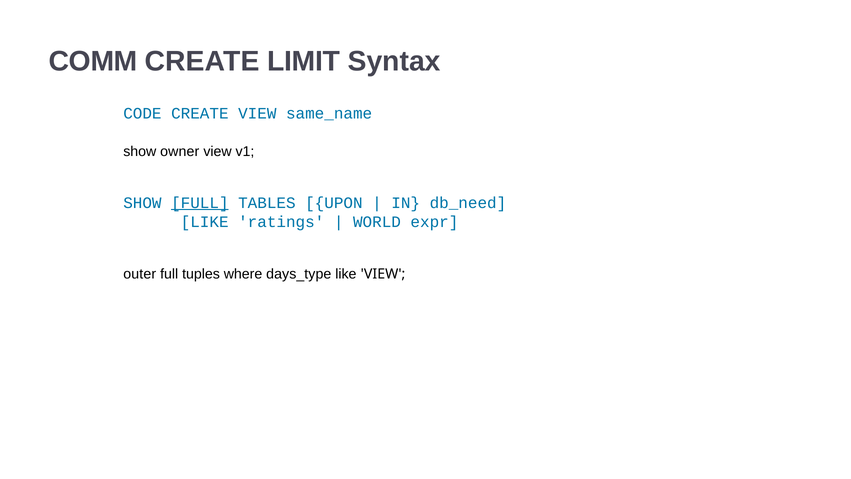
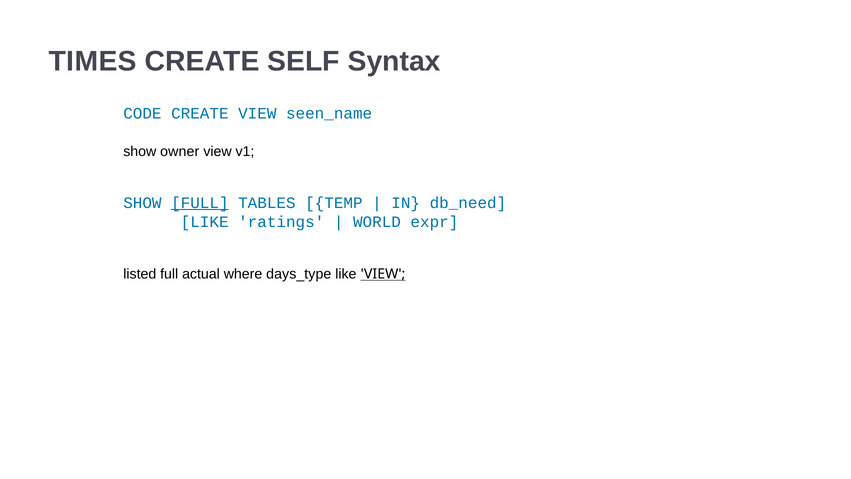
COMM: COMM -> TIMES
LIMIT: LIMIT -> SELF
same_name: same_name -> seen_name
UPON: UPON -> TEMP
outer: outer -> listed
tuples: tuples -> actual
VIEW at (383, 274) underline: none -> present
